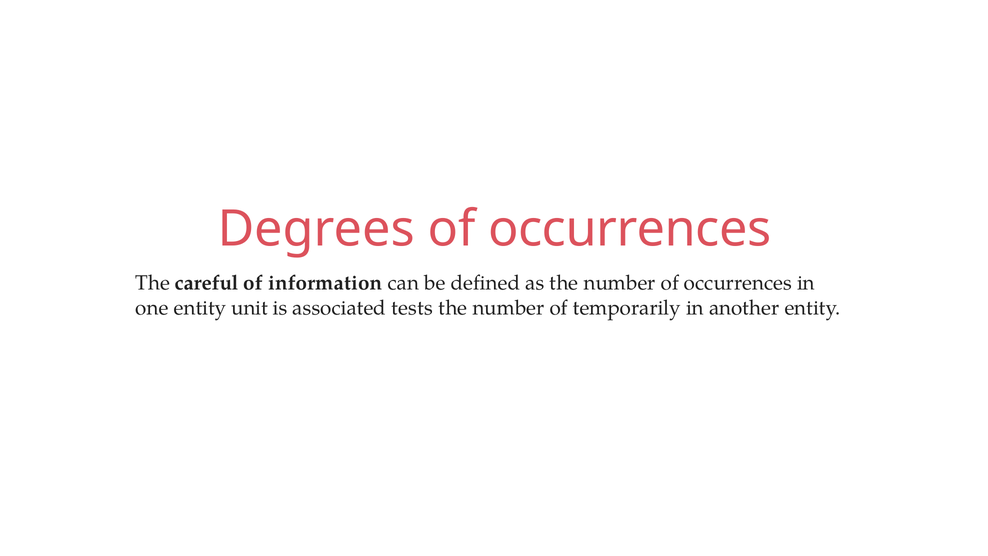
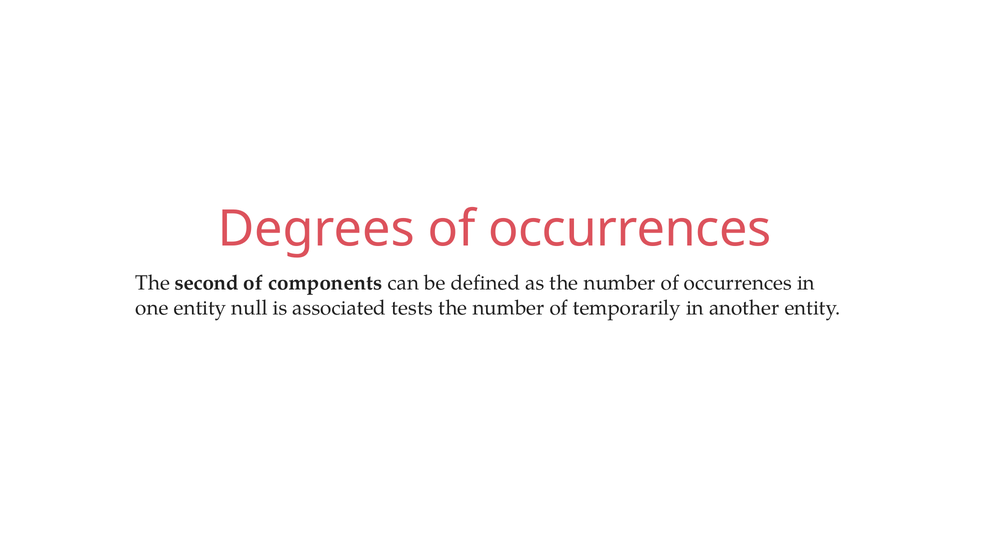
careful: careful -> second
information: information -> components
unit: unit -> null
